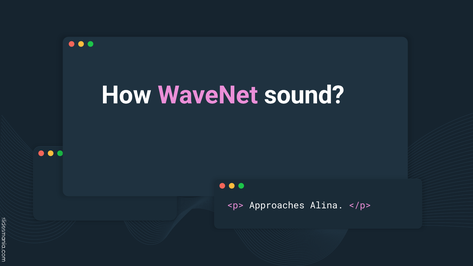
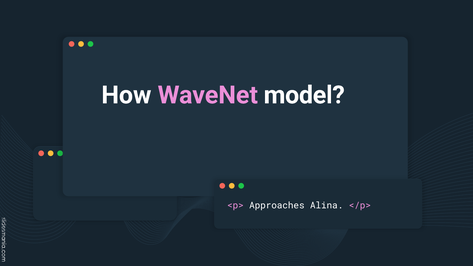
sound: sound -> model
